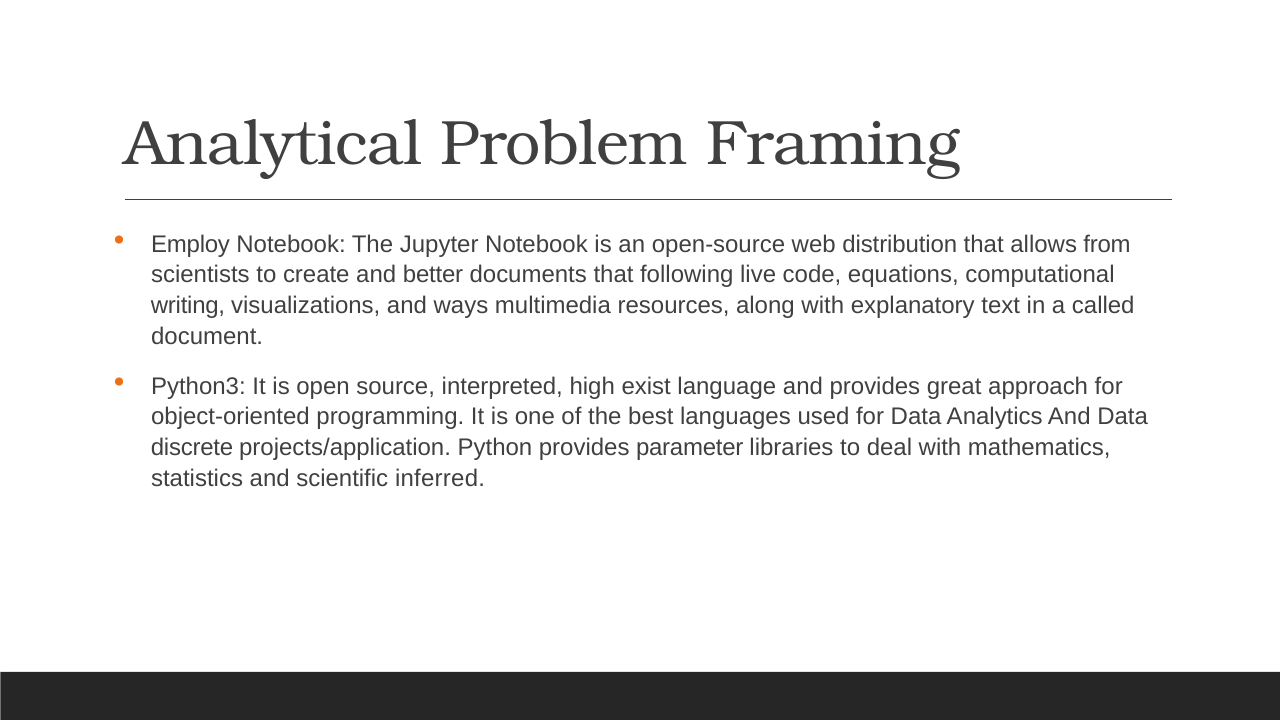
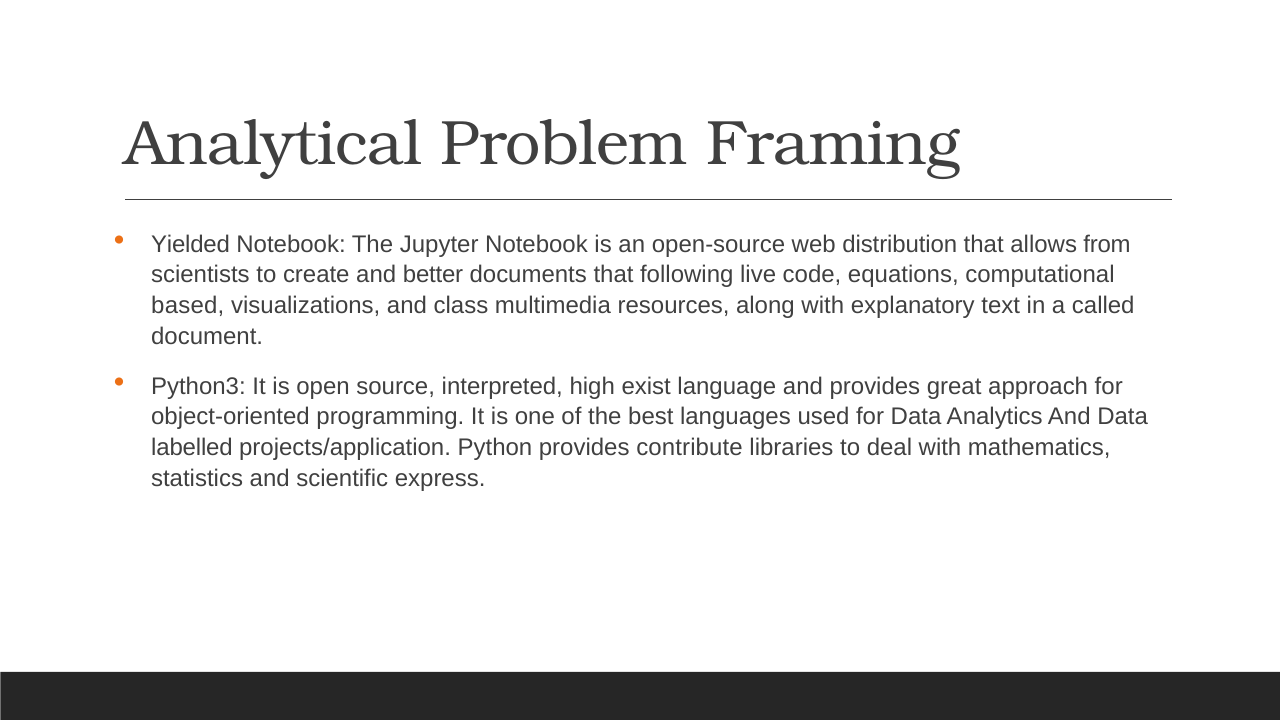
Employ: Employ -> Yielded
writing: writing -> based
ways: ways -> class
discrete: discrete -> labelled
parameter: parameter -> contribute
inferred: inferred -> express
